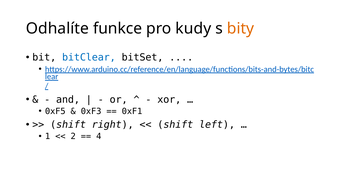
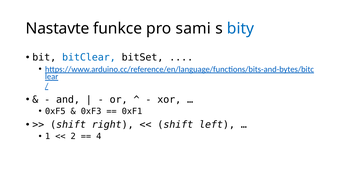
Odhalíte: Odhalíte -> Nastavte
kudy: kudy -> sami
bity colour: orange -> blue
